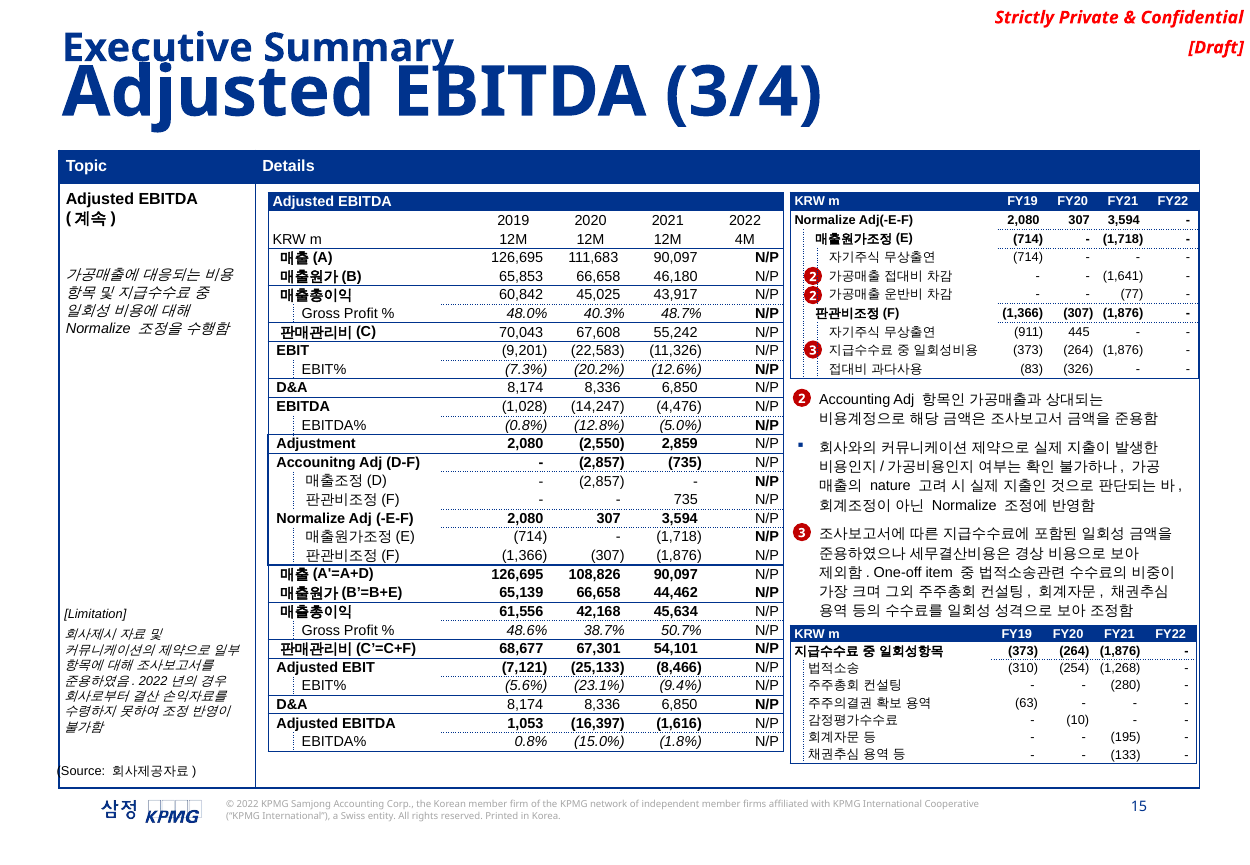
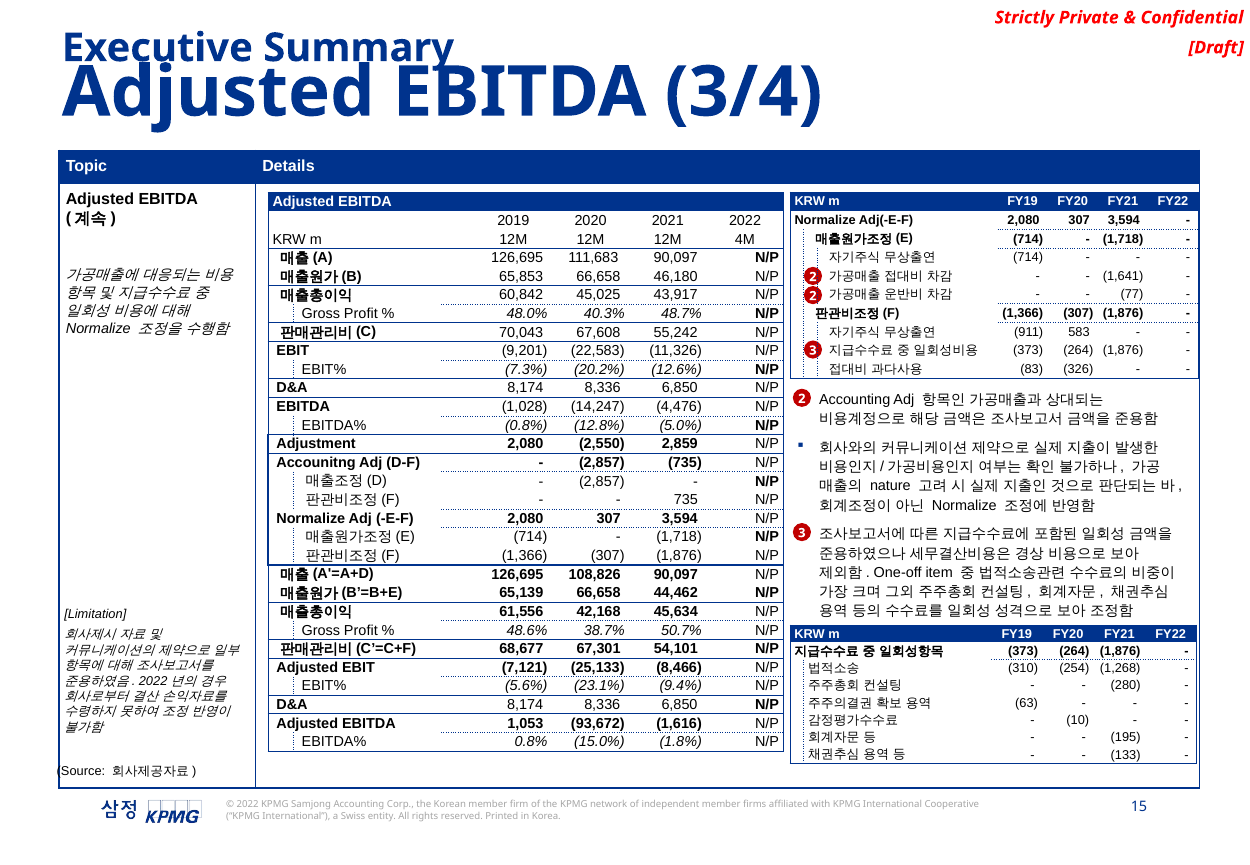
445: 445 -> 583
16,397: 16,397 -> 93,672
